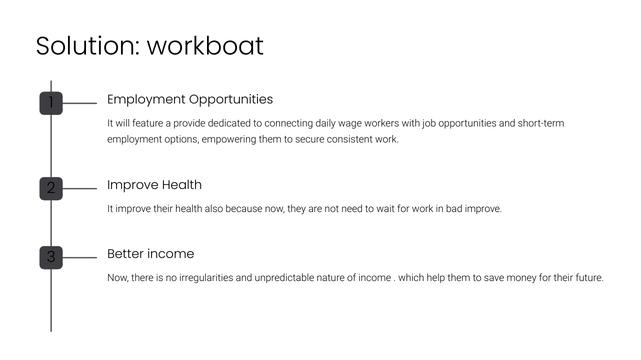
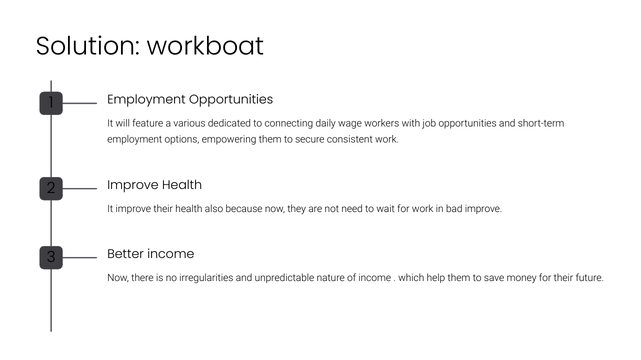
provide: provide -> various
